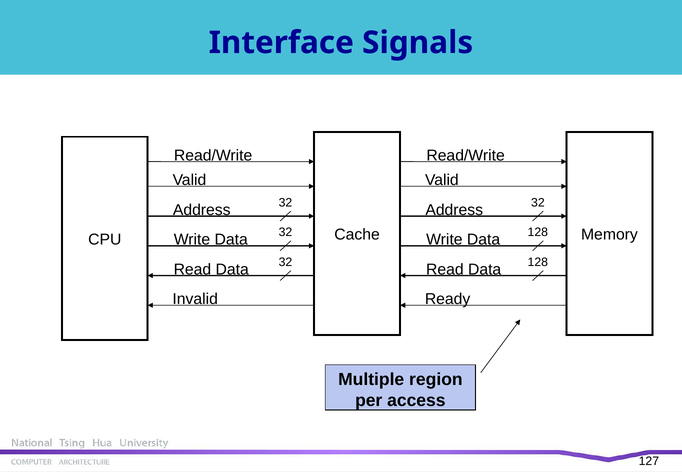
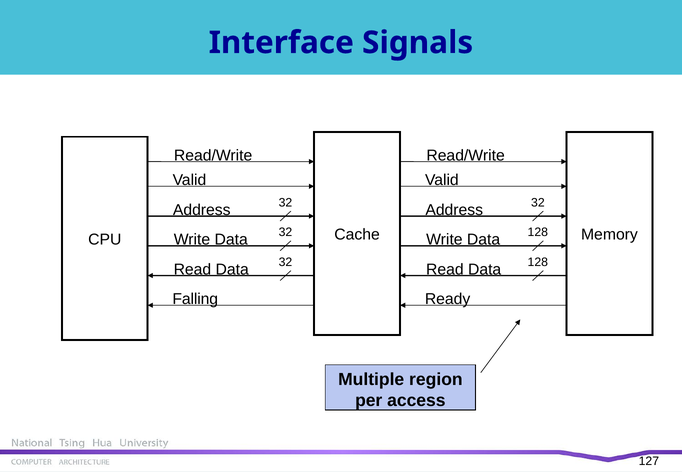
Invalid: Invalid -> Falling
